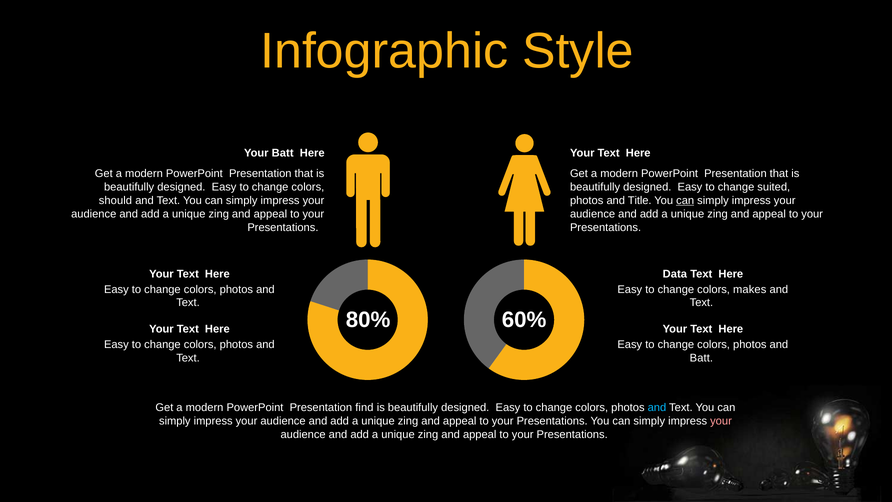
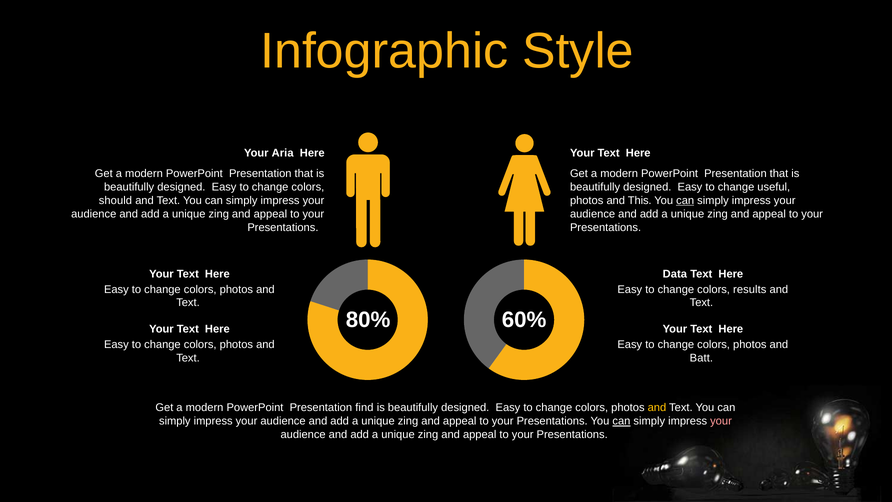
Your Batt: Batt -> Aria
suited: suited -> useful
Title: Title -> This
makes: makes -> results
and at (657, 408) colour: light blue -> yellow
can at (621, 421) underline: none -> present
